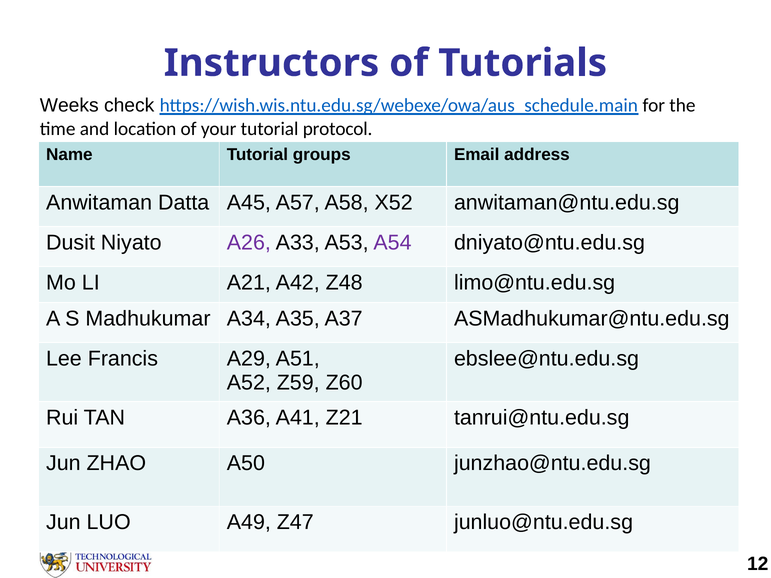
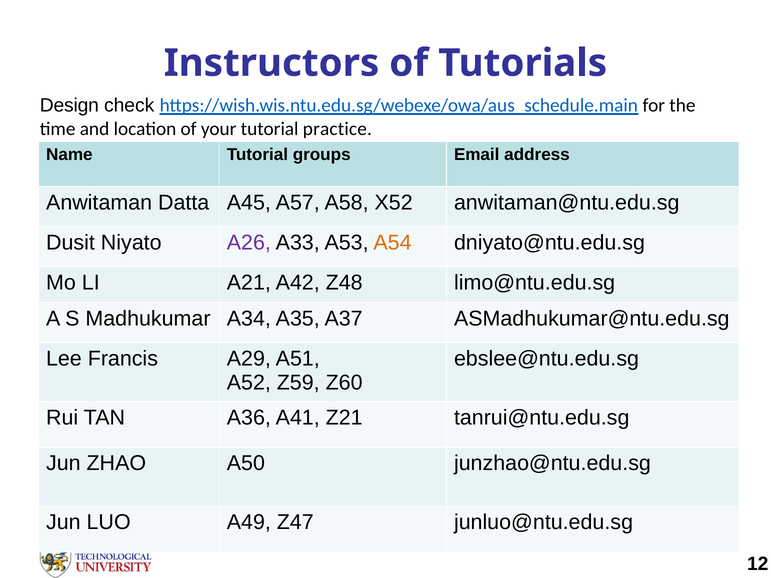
Weeks: Weeks -> Design
protocol: protocol -> practice
A54 colour: purple -> orange
